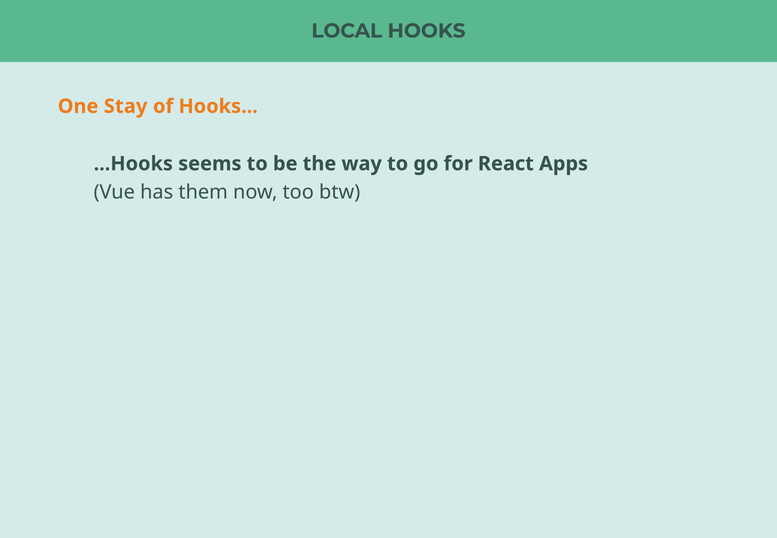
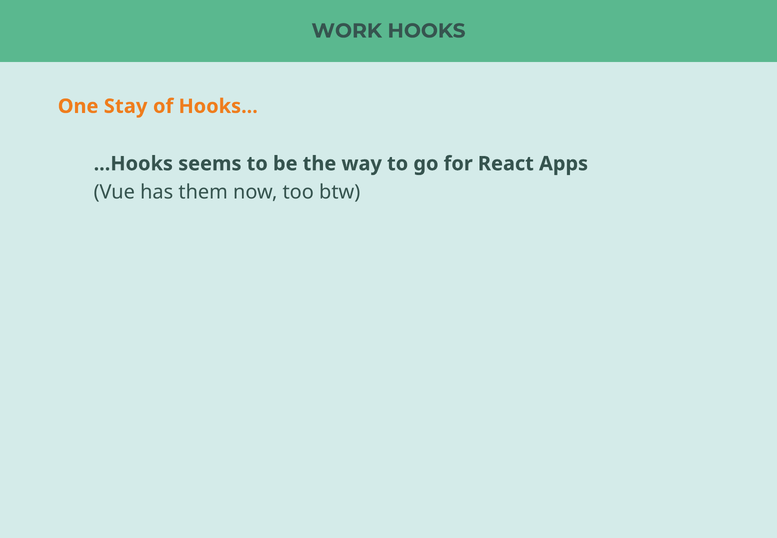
LOCAL: LOCAL -> WORK
